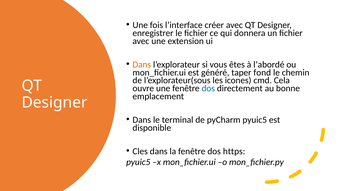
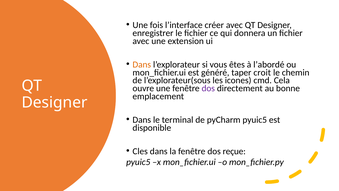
fond: fond -> croit
dos at (208, 88) colour: blue -> purple
https: https -> reçue
